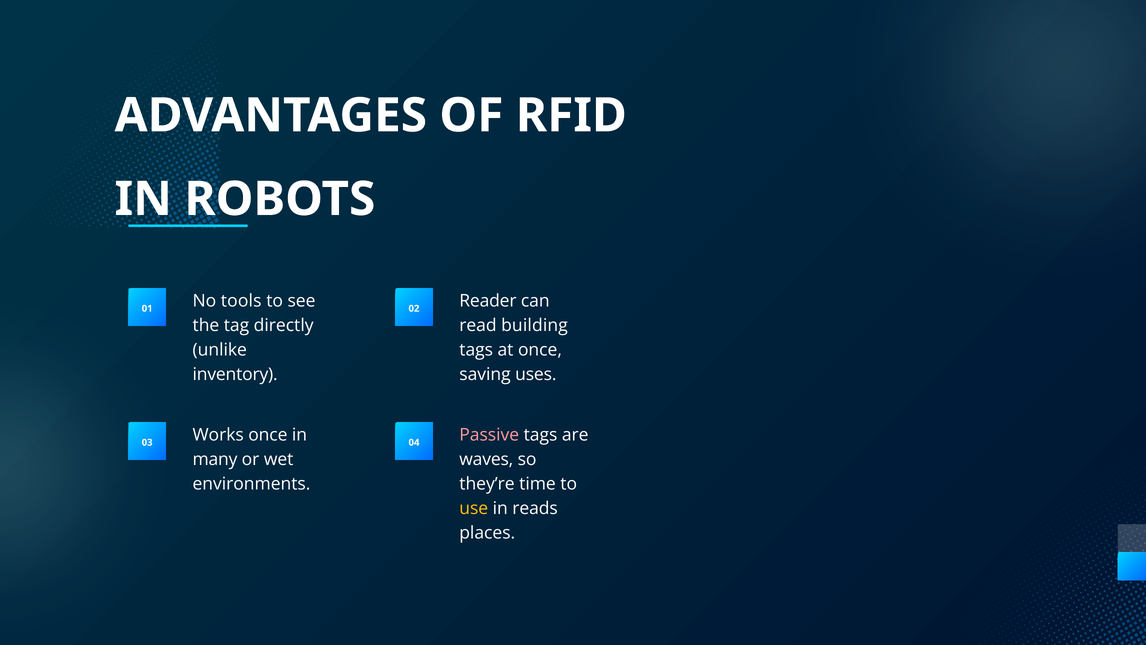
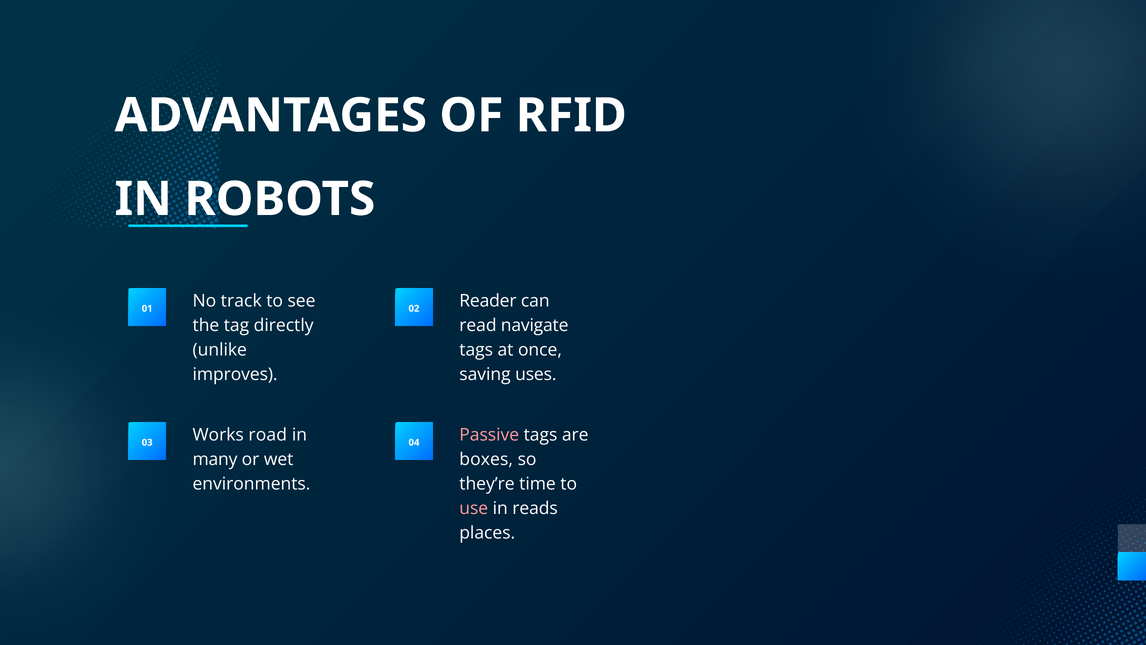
tools: tools -> track
building: building -> navigate
inventory: inventory -> improves
Works once: once -> road
waves: waves -> boxes
use colour: yellow -> pink
